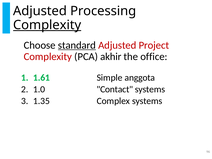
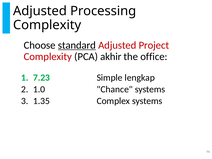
Complexity at (47, 25) underline: present -> none
1.61: 1.61 -> 7.23
anggota: anggota -> lengkap
Contact: Contact -> Chance
